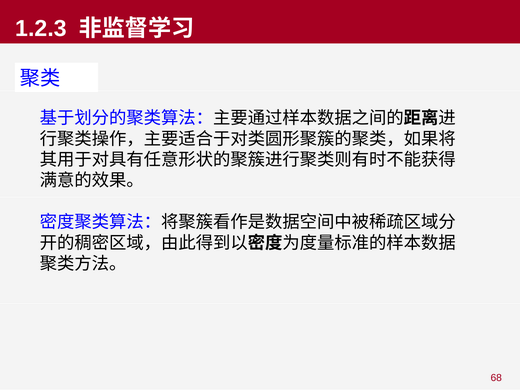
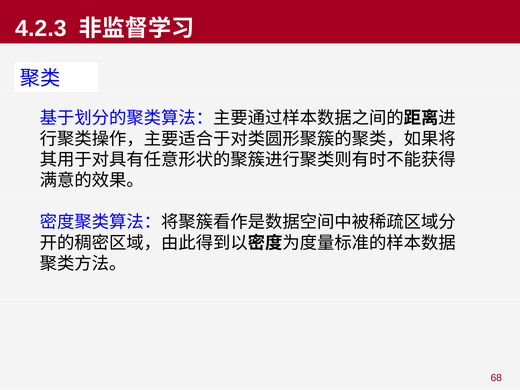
1.2.3: 1.2.3 -> 4.2.3
